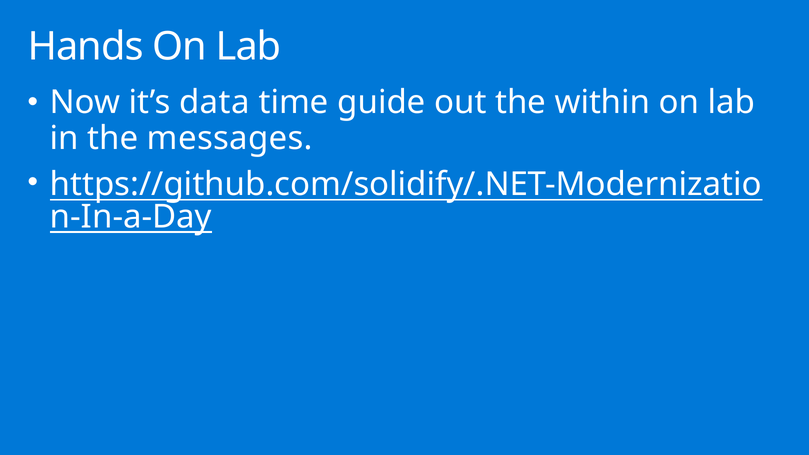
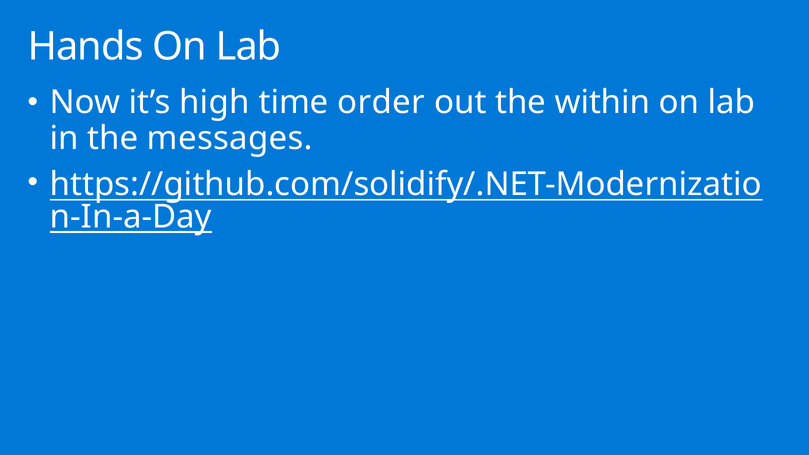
data: data -> high
guide: guide -> order
